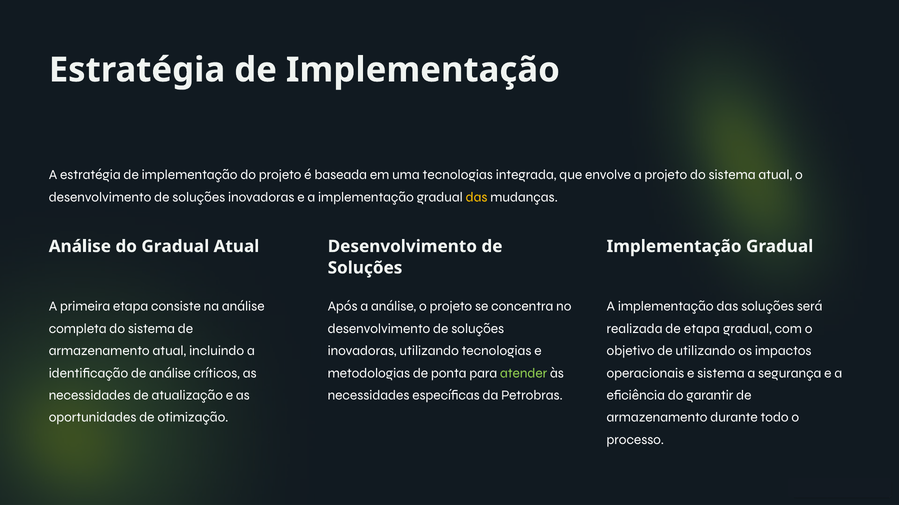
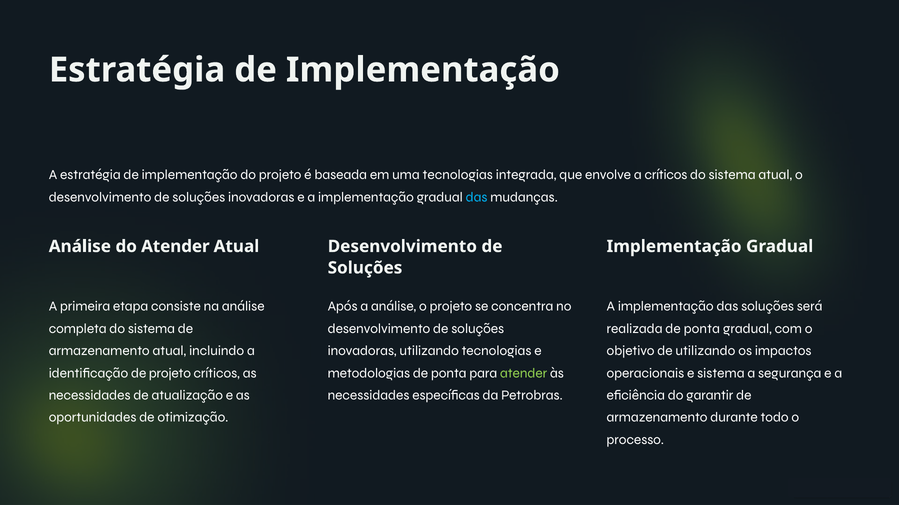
a projeto: projeto -> críticos
das at (477, 197) colour: yellow -> light blue
do Gradual: Gradual -> Atender
realizada de etapa: etapa -> ponta
de análise: análise -> projeto
